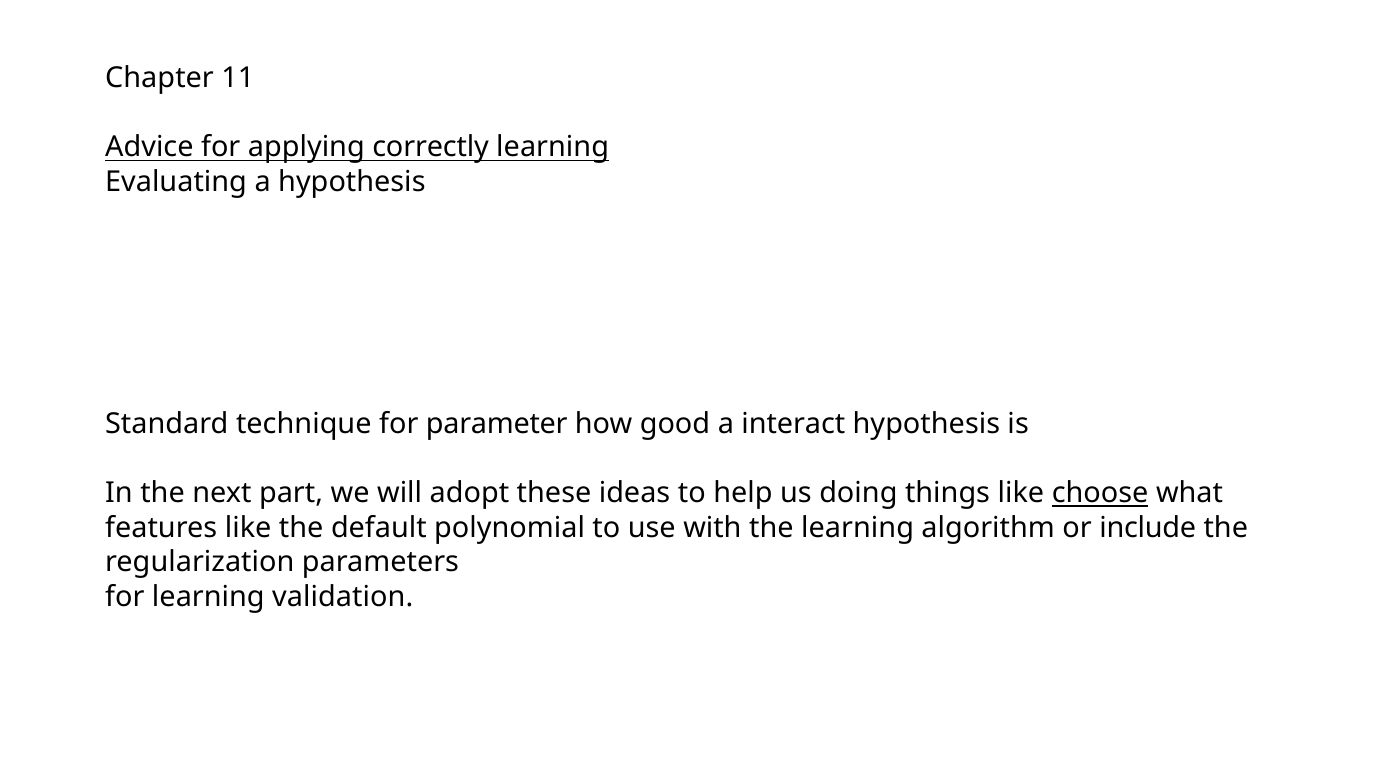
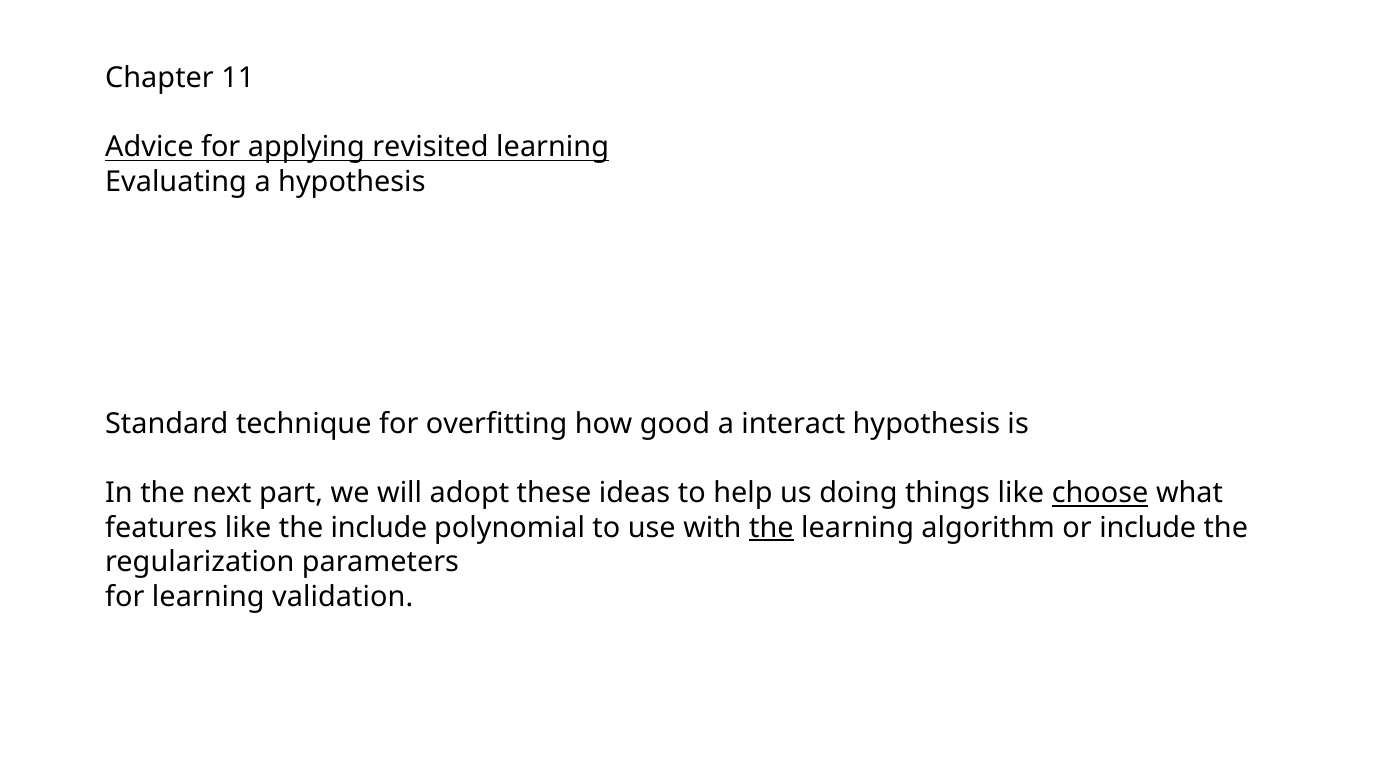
correctly: correctly -> revisited
parameter: parameter -> overfitting
the default: default -> include
the at (771, 528) underline: none -> present
